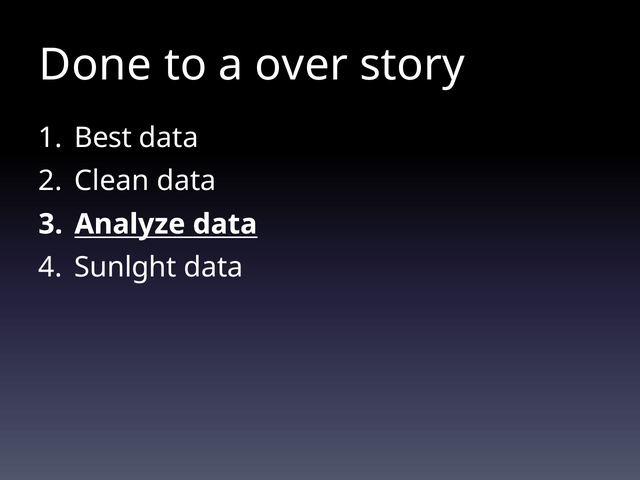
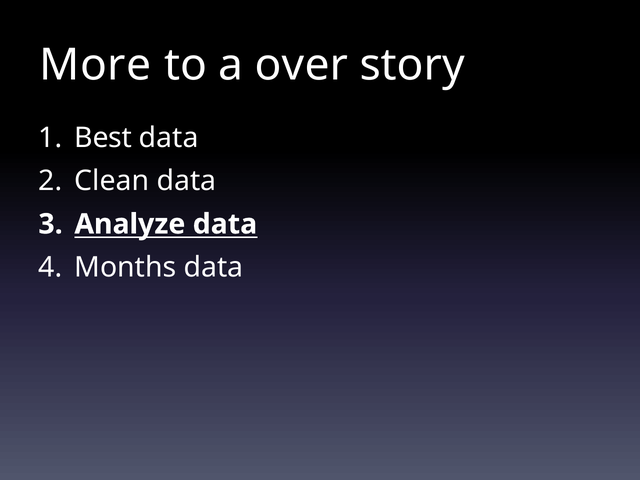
Done: Done -> More
Sunlght: Sunlght -> Months
